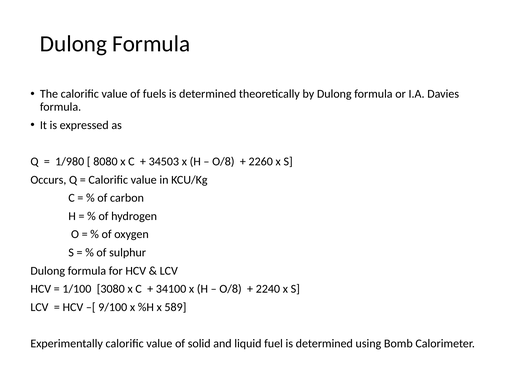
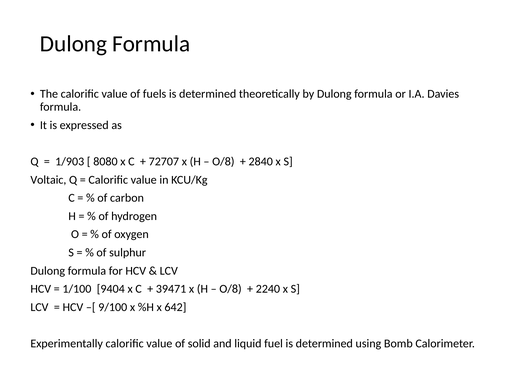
1/980: 1/980 -> 1/903
34503: 34503 -> 72707
2260: 2260 -> 2840
Occurs: Occurs -> Voltaic
3080: 3080 -> 9404
34100: 34100 -> 39471
589: 589 -> 642
